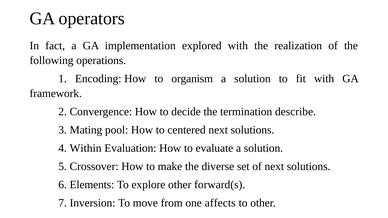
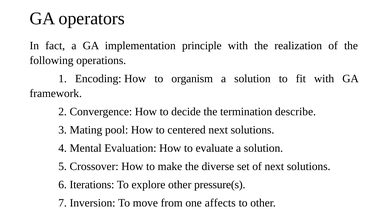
explored: explored -> principle
Within: Within -> Mental
Elements: Elements -> Iterations
forward(s: forward(s -> pressure(s
